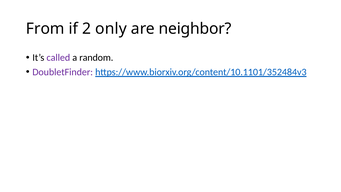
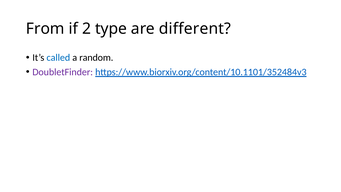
only: only -> type
neighbor: neighbor -> different
called colour: purple -> blue
